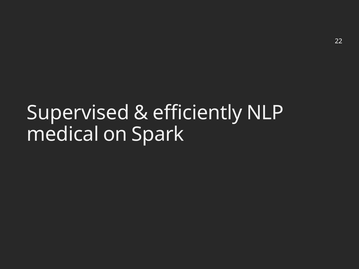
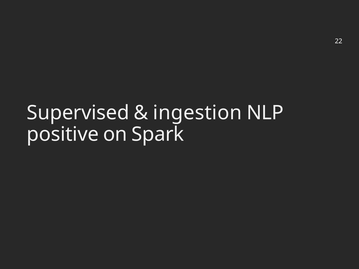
efficiently: efficiently -> ingestion
medical: medical -> positive
